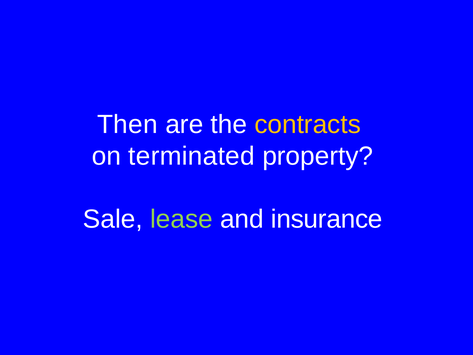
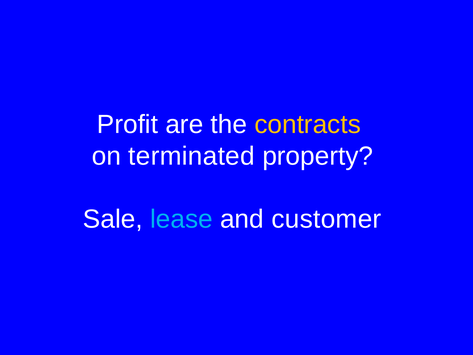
Then: Then -> Profit
lease colour: light green -> light blue
insurance: insurance -> customer
